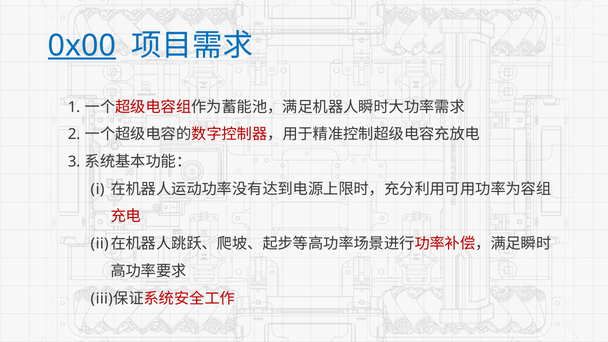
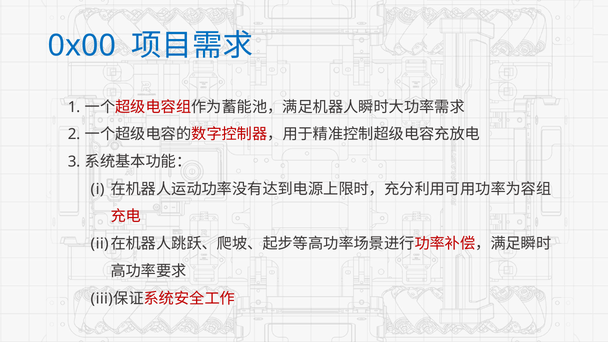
0x00 underline: present -> none
